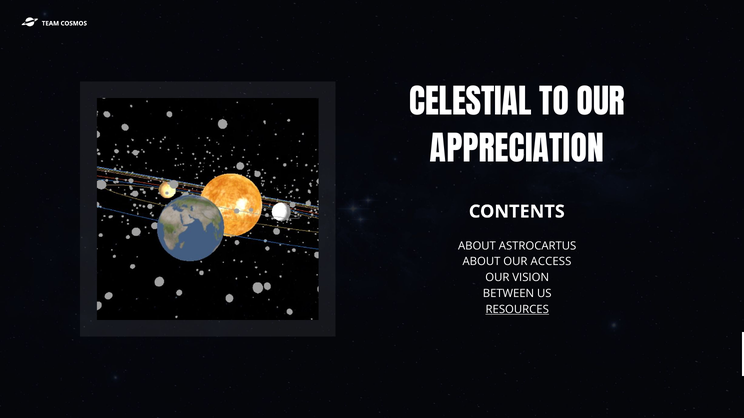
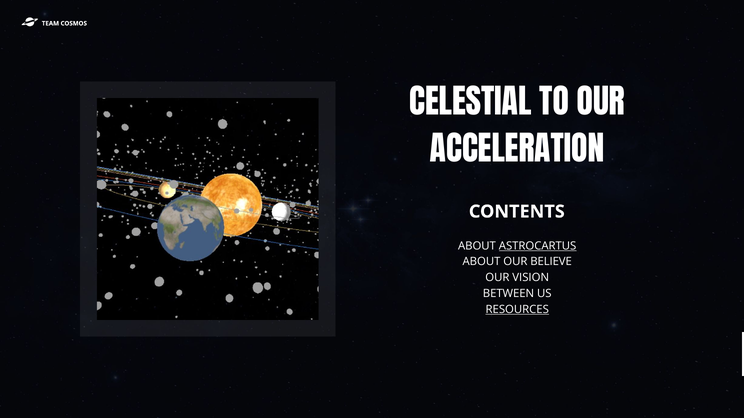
APPRECIATION: APPRECIATION -> ACCELERATION
ASTROCARTUS underline: none -> present
ACCESS: ACCESS -> BELIEVE
